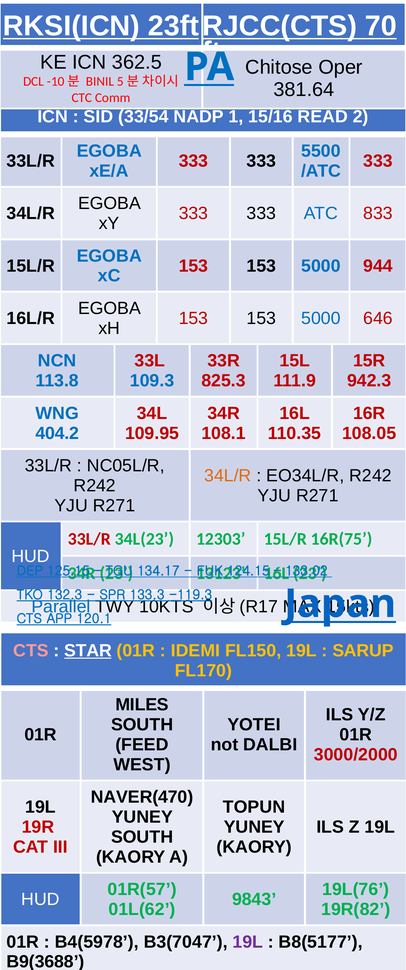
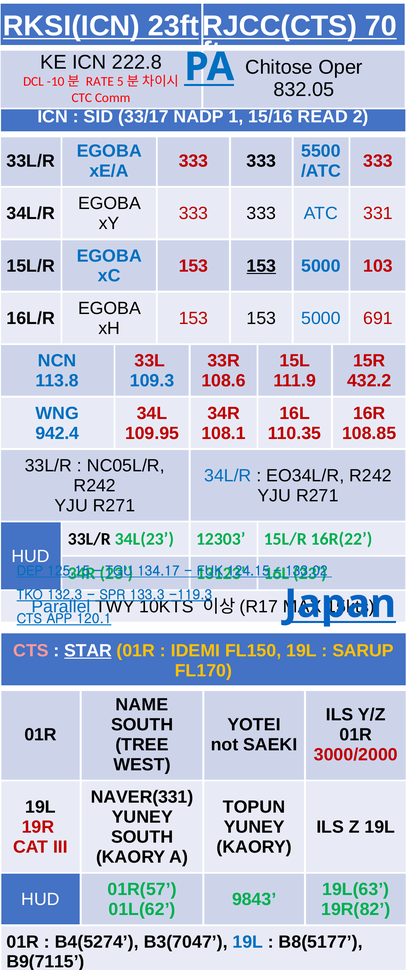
362.5: 362.5 -> 222.8
BINIL: BINIL -> RATE
381.64: 381.64 -> 832.05
33/54: 33/54 -> 33/17
833: 833 -> 331
153 at (261, 266) underline: none -> present
944: 944 -> 103
646: 646 -> 691
825.3: 825.3 -> 108.6
942.3: 942.3 -> 432.2
404.2: 404.2 -> 942.4
108.05: 108.05 -> 108.85
34L/R at (228, 476) colour: orange -> blue
33L/R at (89, 540) colour: red -> black
16R(75: 16R(75 -> 16R(22
MILES: MILES -> NAME
FEED: FEED -> TREE
DALBI: DALBI -> SAEKI
NAVER(470: NAVER(470 -> NAVER(331
19L(76: 19L(76 -> 19L(63
B4(5978: B4(5978 -> B4(5274
19L at (248, 943) colour: purple -> blue
B9(3688: B9(3688 -> B9(7115
